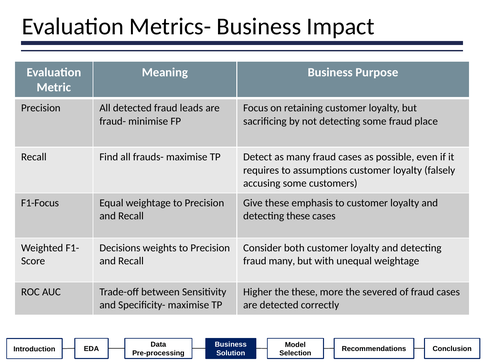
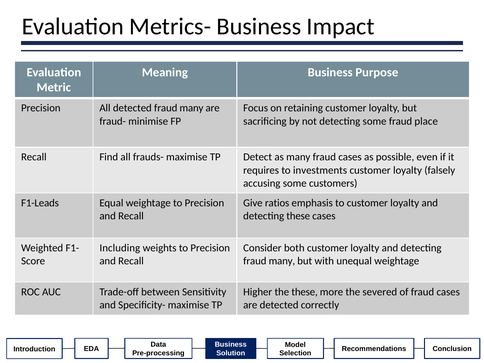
detected fraud leads: leads -> many
assumptions: assumptions -> investments
F1-Focus: F1-Focus -> F1-Leads
Give these: these -> ratios
Decisions: Decisions -> Including
